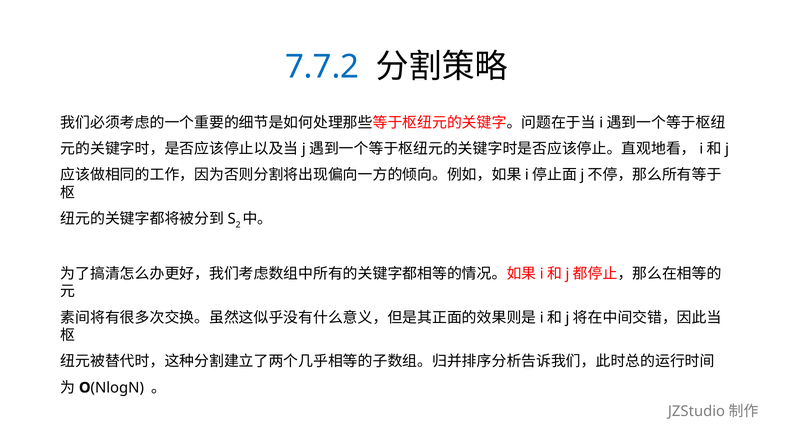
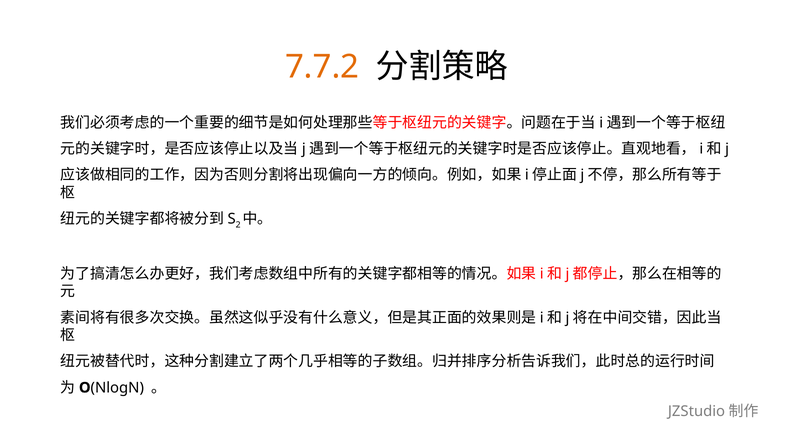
7.7.2 colour: blue -> orange
